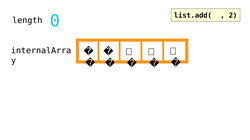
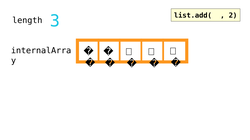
0: 0 -> 3
